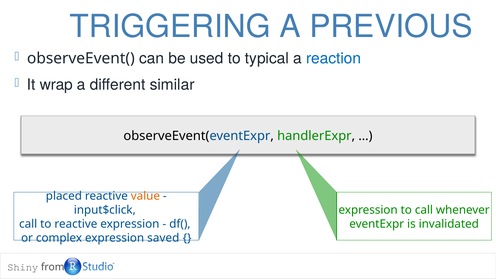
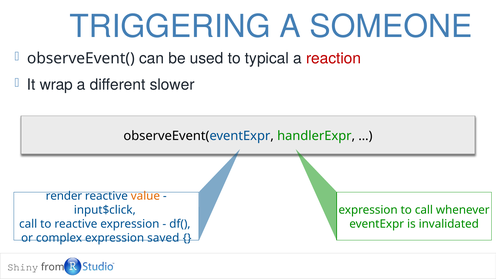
PREVIOUS: PREVIOUS -> SOMEONE
reaction colour: blue -> red
similar: similar -> slower
placed: placed -> render
